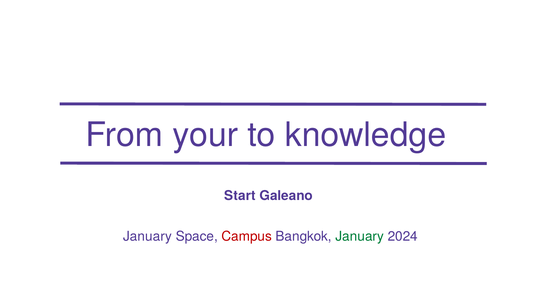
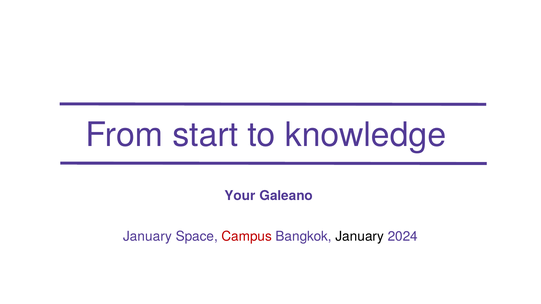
your: your -> start
Start: Start -> Your
January at (360, 236) colour: green -> black
